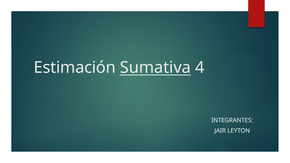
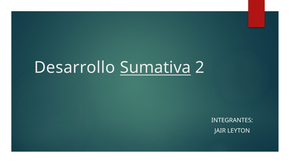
Estimación: Estimación -> Desarrollo
4: 4 -> 2
